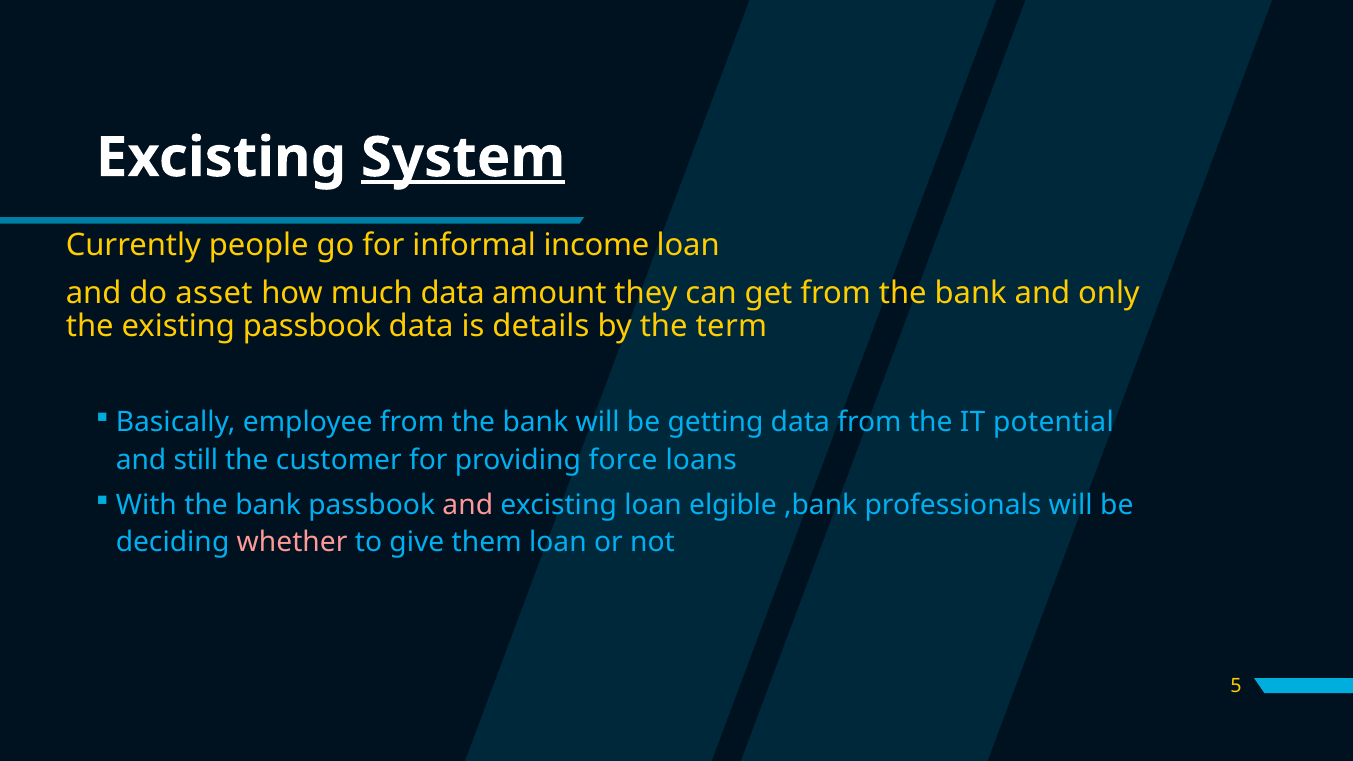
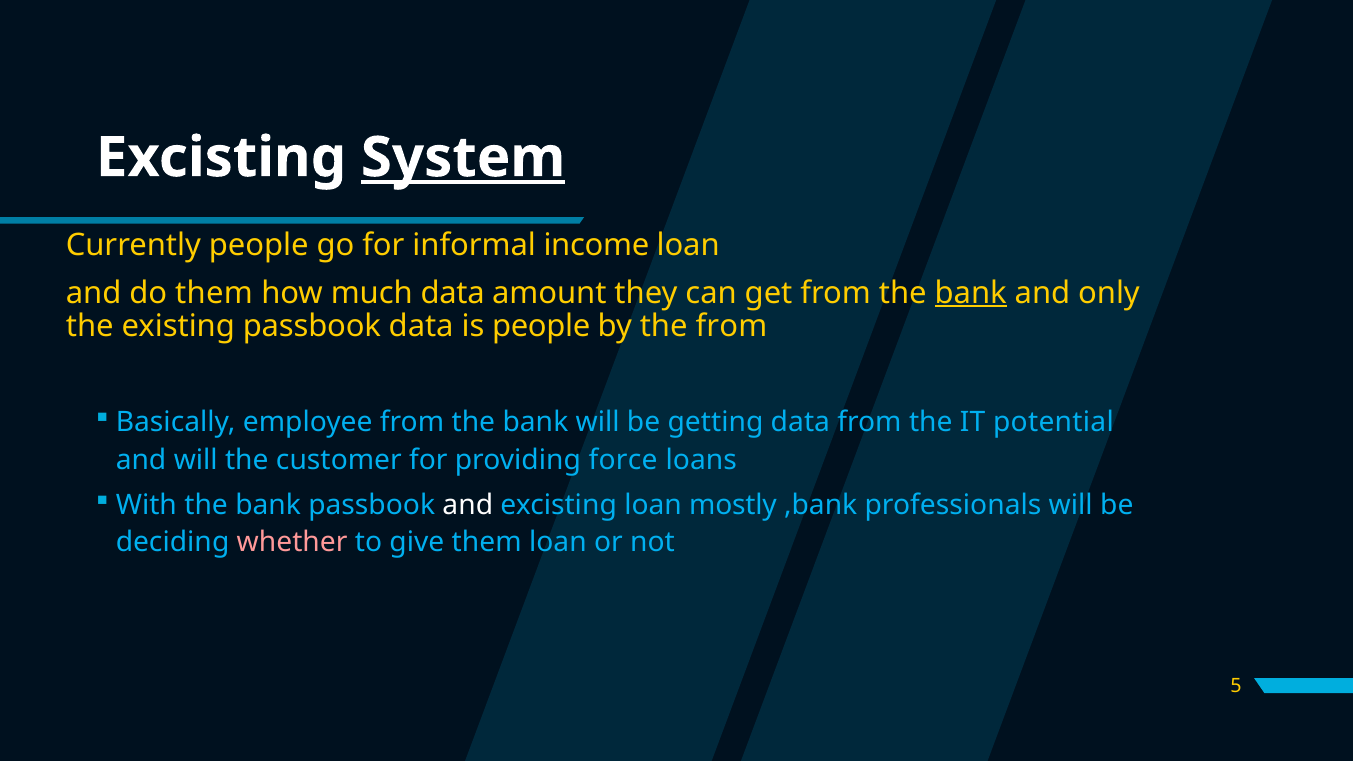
do asset: asset -> them
bank at (971, 293) underline: none -> present
is details: details -> people
the term: term -> from
and still: still -> will
and at (468, 505) colour: pink -> white
elgible: elgible -> mostly
